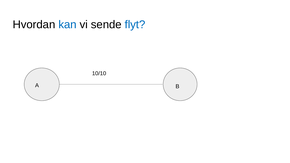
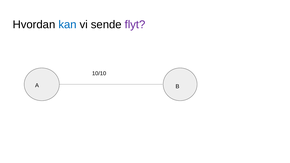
flyt colour: blue -> purple
